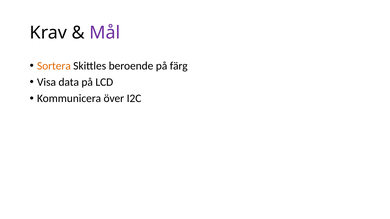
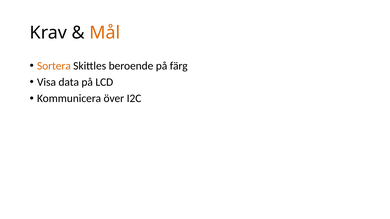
Mål colour: purple -> orange
